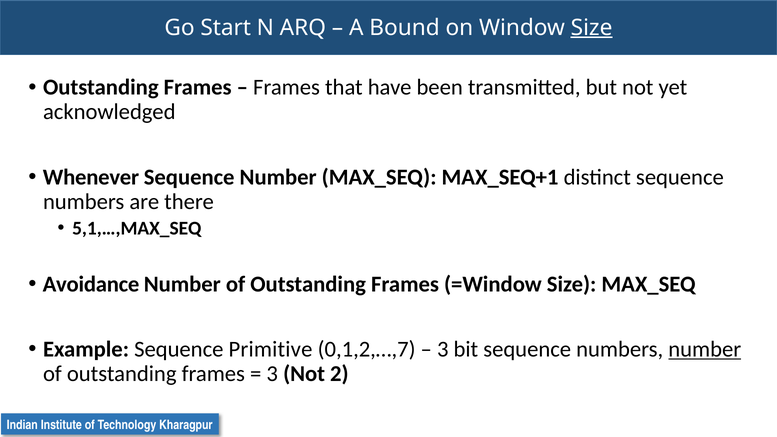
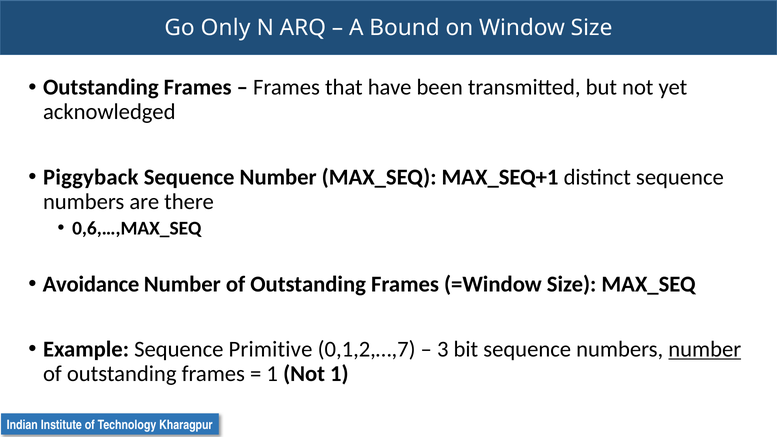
Start: Start -> Only
Size at (592, 28) underline: present -> none
Whenever: Whenever -> Piggyback
5,1,…,MAX_SEQ: 5,1,…,MAX_SEQ -> 0,6,…,MAX_SEQ
3 at (272, 374): 3 -> 1
Not 2: 2 -> 1
